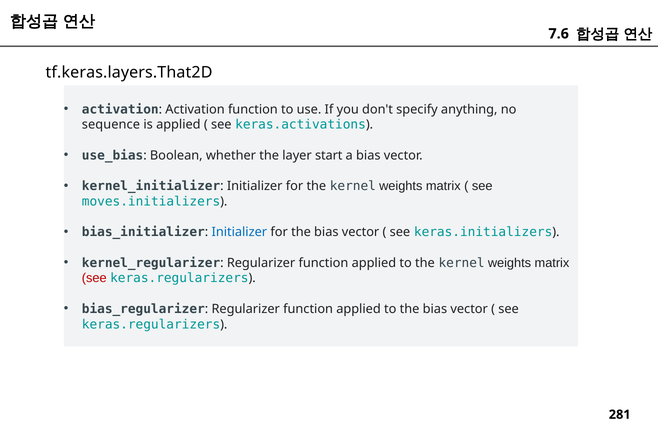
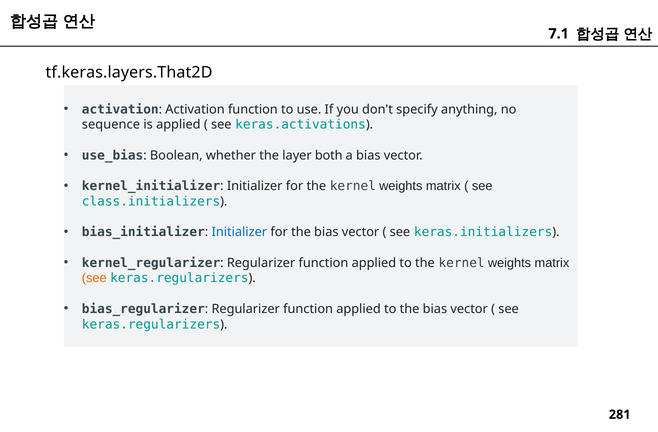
7.6: 7.6 -> 7.1
start: start -> both
moves.initializers: moves.initializers -> class.initializers
see at (94, 278) colour: red -> orange
